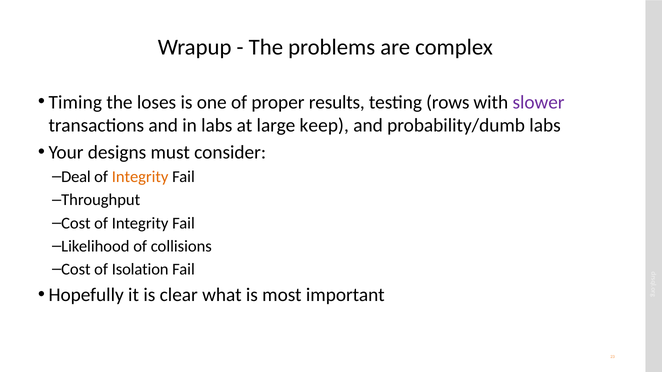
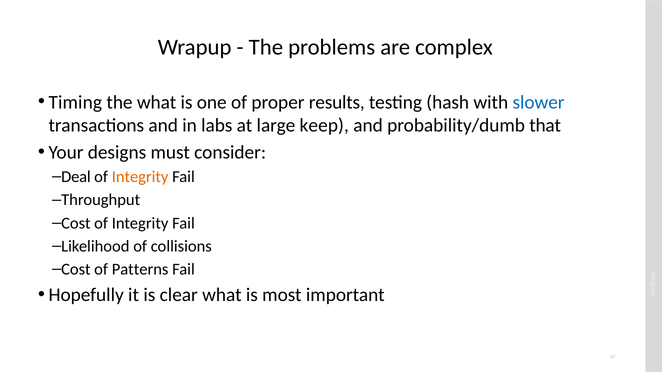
the loses: loses -> what
rows: rows -> hash
slower colour: purple -> blue
probability/dumb labs: labs -> that
Isolation: Isolation -> Patterns
